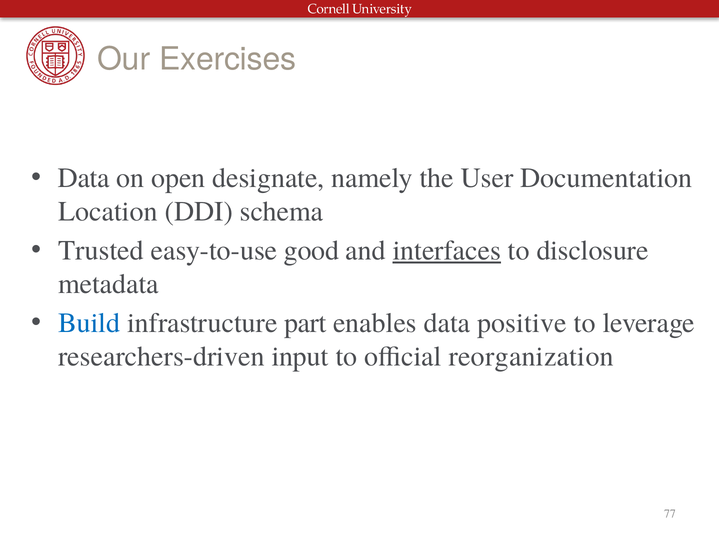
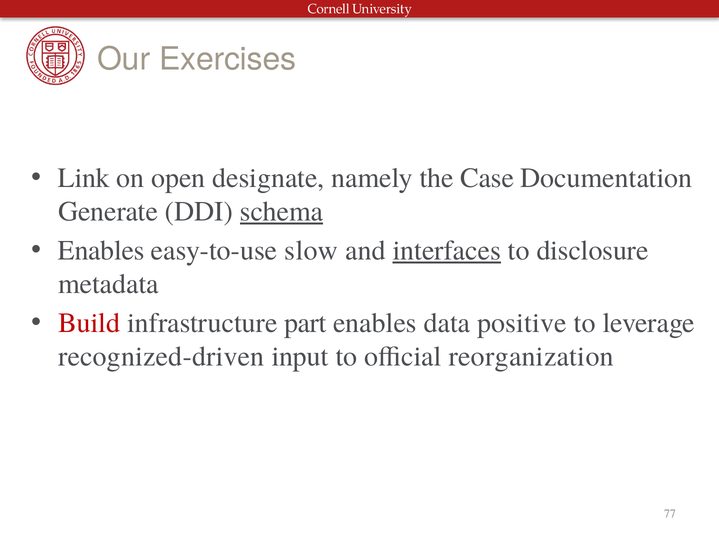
Data at (84, 178): Data -> Link
User: User -> Case
Location: Location -> Generate
schema underline: none -> present
Trusted at (101, 251): Trusted -> Enables
good: good -> slow
Build colour: blue -> red
researchers-driven: researchers-driven -> recognized-driven
